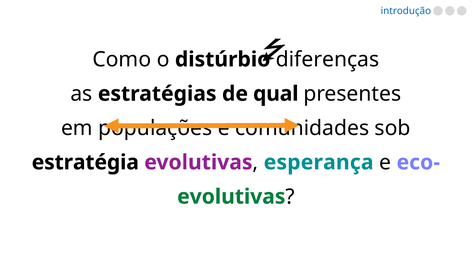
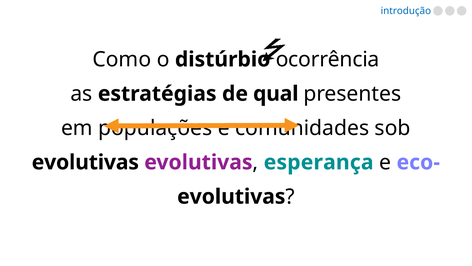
diferenças: diferenças -> ocorrência
estratégia at (85, 162): estratégia -> evolutivas
evolutivas at (231, 196) colour: green -> black
